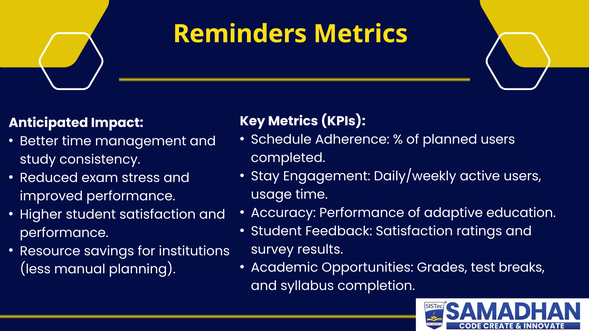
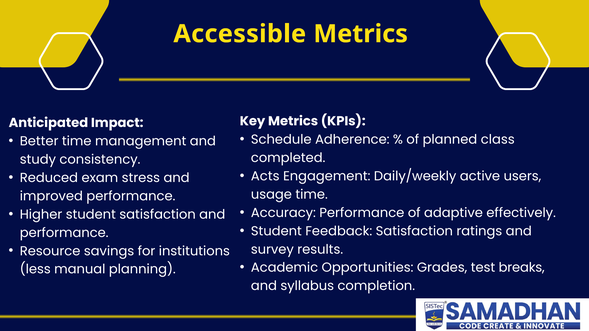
Reminders: Reminders -> Accessible
planned users: users -> class
Stay: Stay -> Acts
education: education -> effectively
